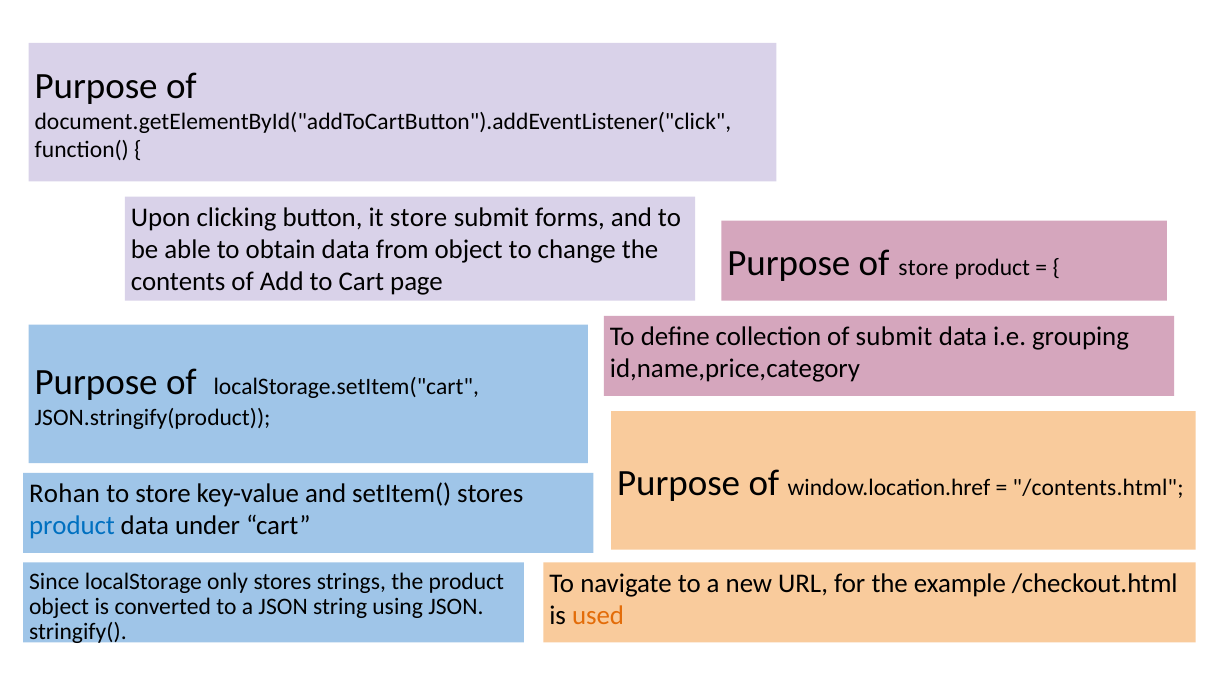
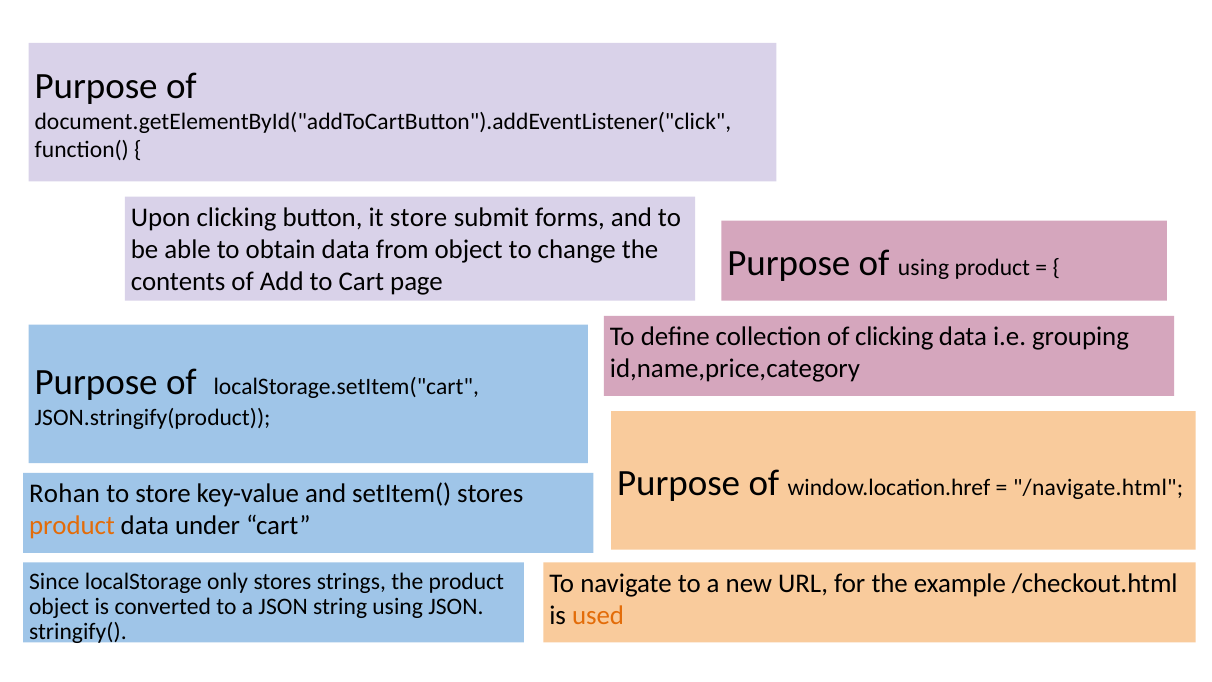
of store: store -> using
of submit: submit -> clicking
/contents.html: /contents.html -> /navigate.html
product at (72, 526) colour: blue -> orange
